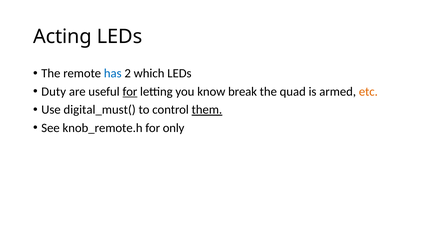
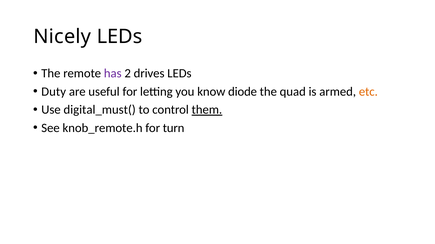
Acting: Acting -> Nicely
has colour: blue -> purple
which: which -> drives
for at (130, 92) underline: present -> none
break: break -> diode
only: only -> turn
